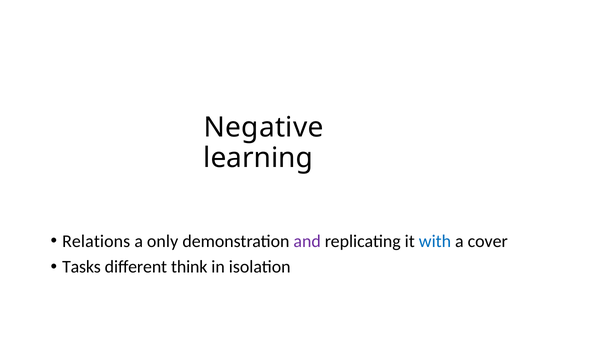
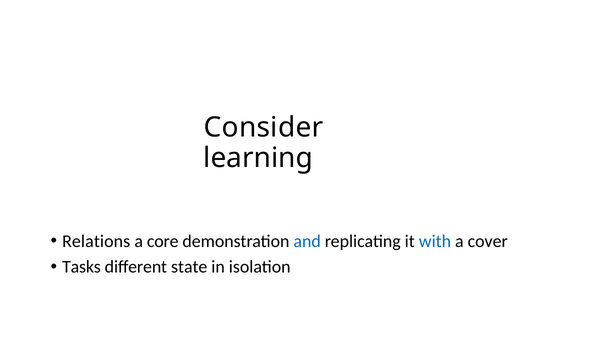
Negative: Negative -> Consider
only: only -> core
and colour: purple -> blue
think: think -> state
